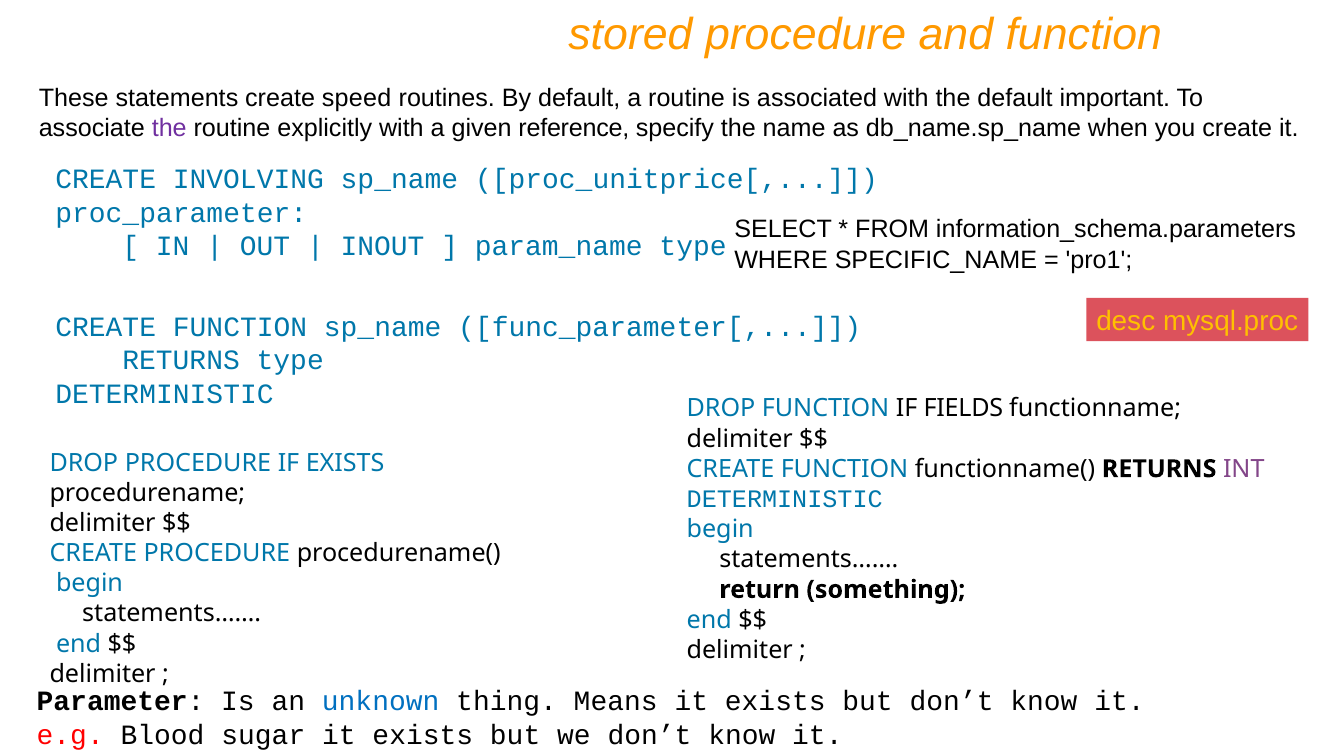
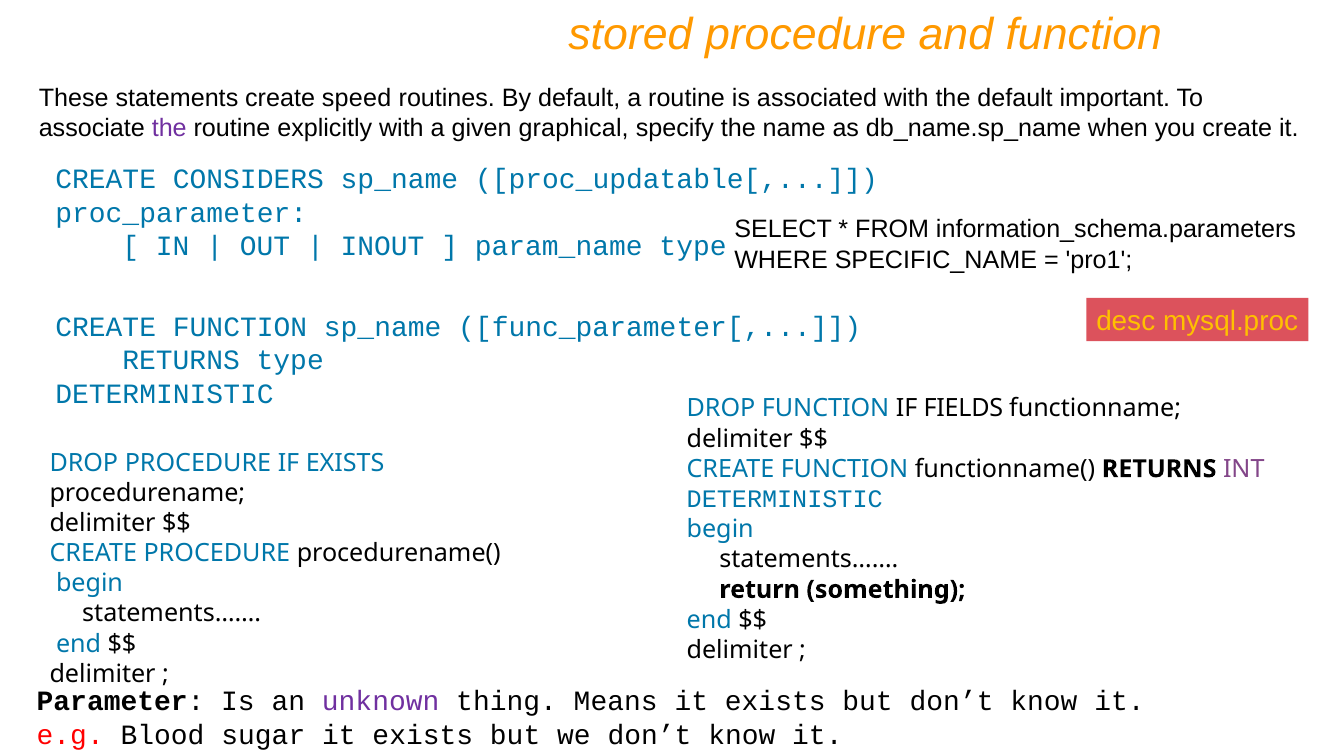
reference: reference -> graphical
INVOLVING: INVOLVING -> CONSIDERS
proc_unitprice[: proc_unitprice[ -> proc_updatable[
unknown colour: blue -> purple
